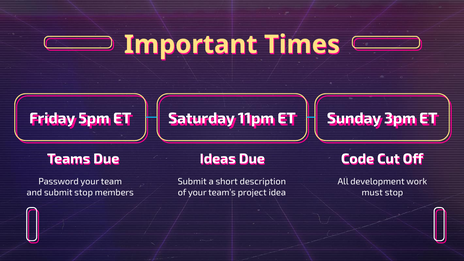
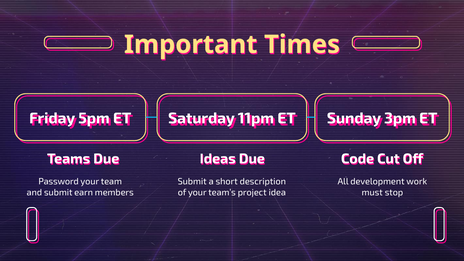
submit stop: stop -> earn
